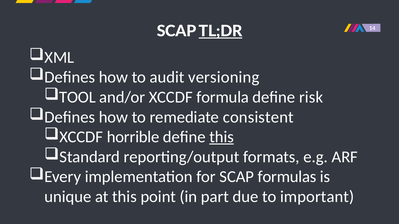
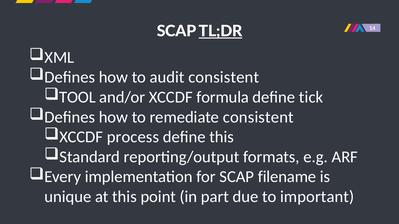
audit versioning: versioning -> consistent
risk: risk -> tick
horrible: horrible -> process
this at (222, 137) underline: present -> none
formulas: formulas -> filename
